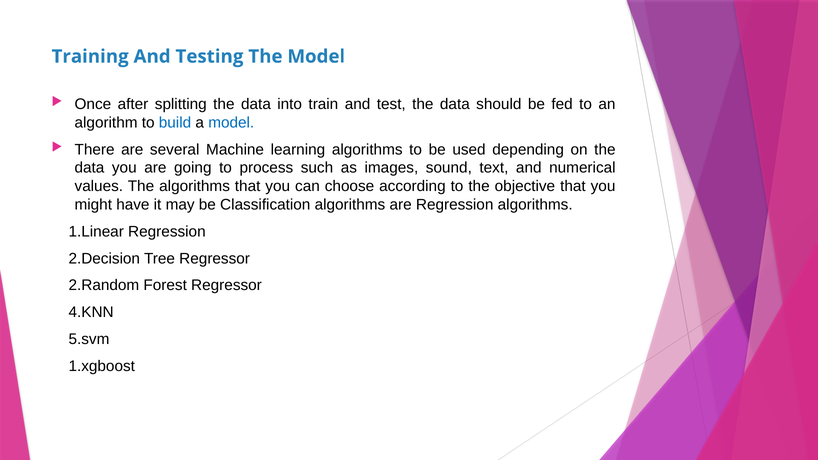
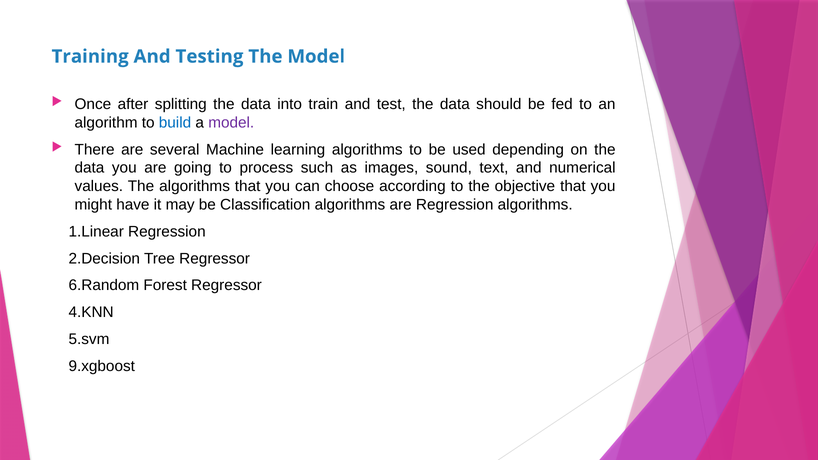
model at (231, 123) colour: blue -> purple
2.Random: 2.Random -> 6.Random
1.xgboost: 1.xgboost -> 9.xgboost
